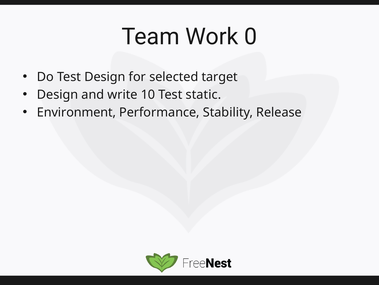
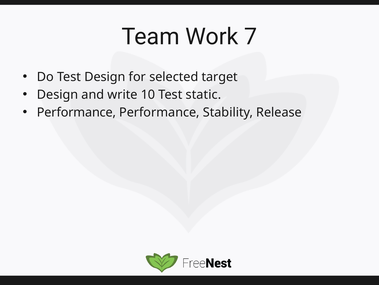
0: 0 -> 7
Environment at (76, 112): Environment -> Performance
